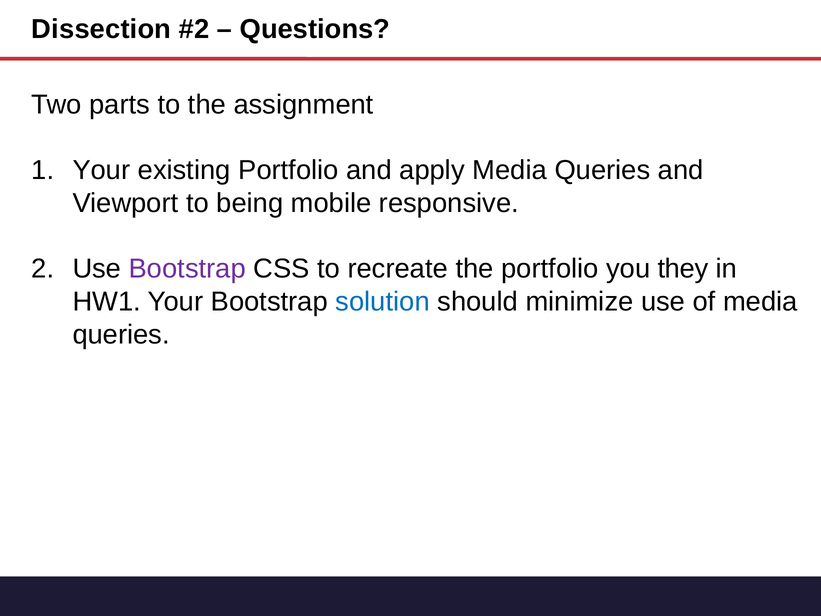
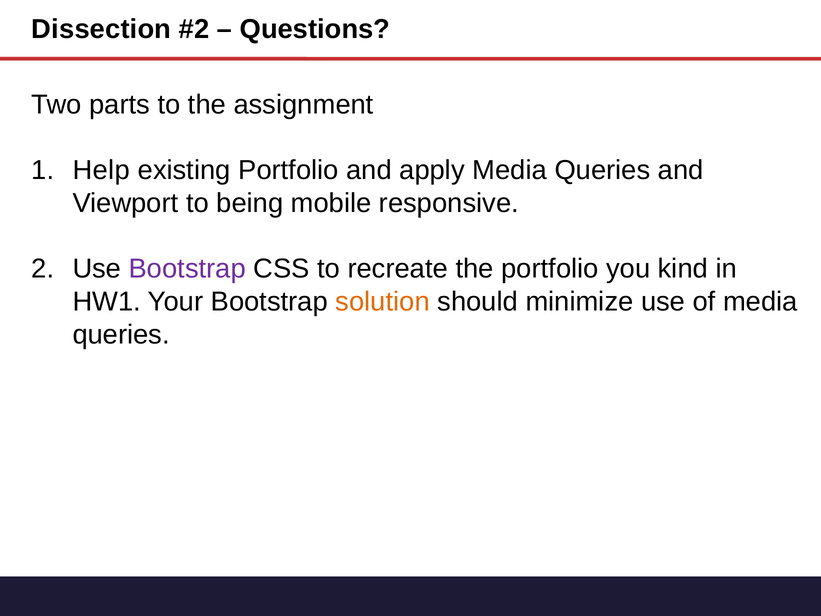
Your at (101, 170): Your -> Help
they: they -> kind
solution colour: blue -> orange
